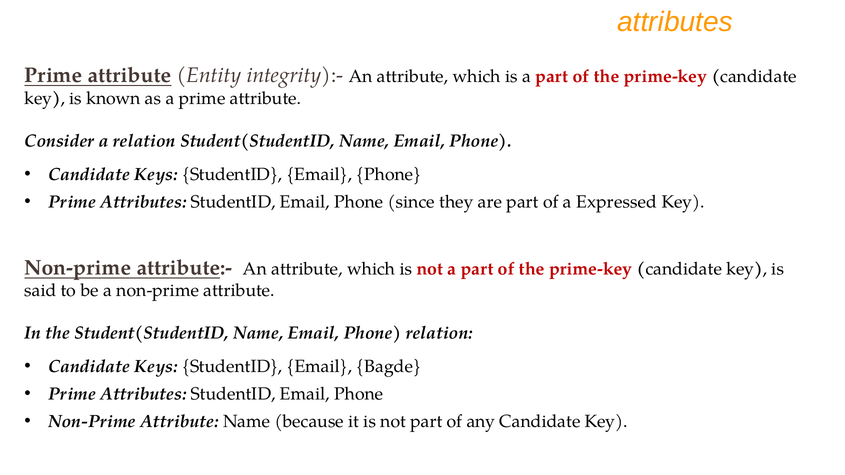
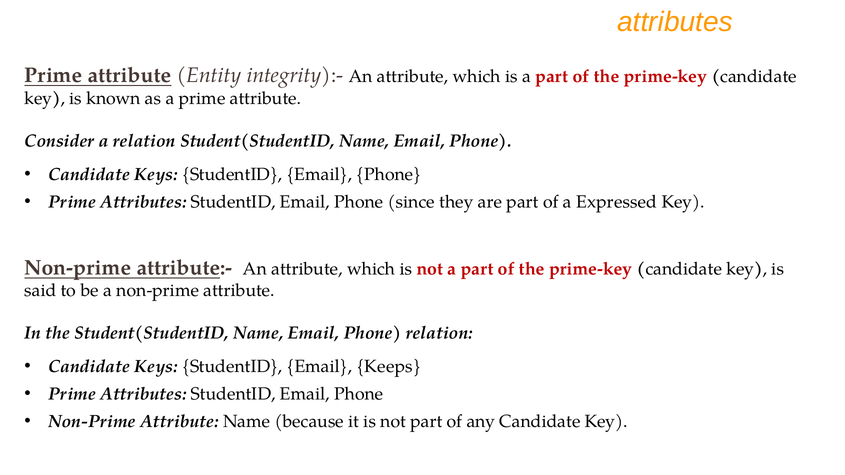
Bagde: Bagde -> Keeps
